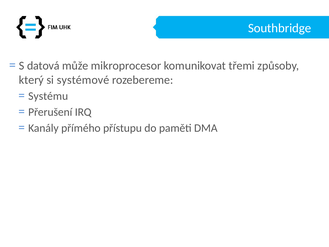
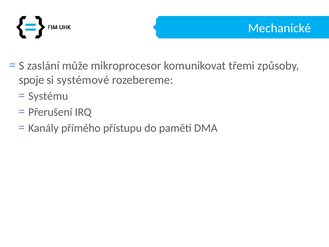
Southbridge: Southbridge -> Mechanické
datová: datová -> zaslání
který: který -> spoje
